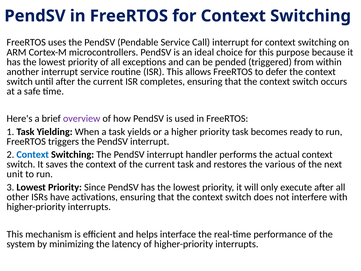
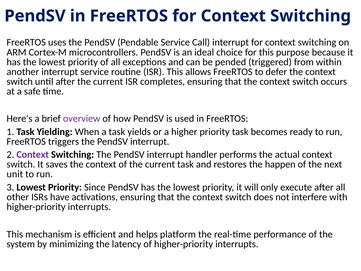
Context at (33, 155) colour: blue -> purple
various: various -> happen
interface: interface -> platform
